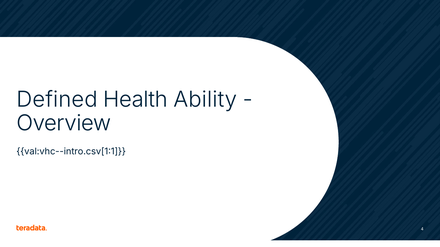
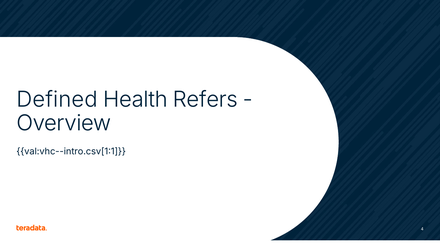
Ability: Ability -> Refers
